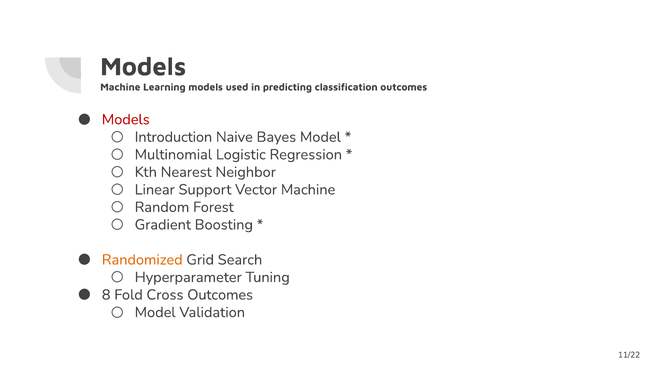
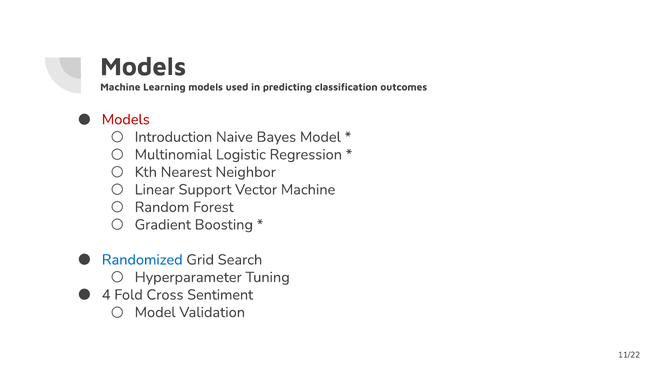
Randomized colour: orange -> blue
8: 8 -> 4
Cross Outcomes: Outcomes -> Sentiment
